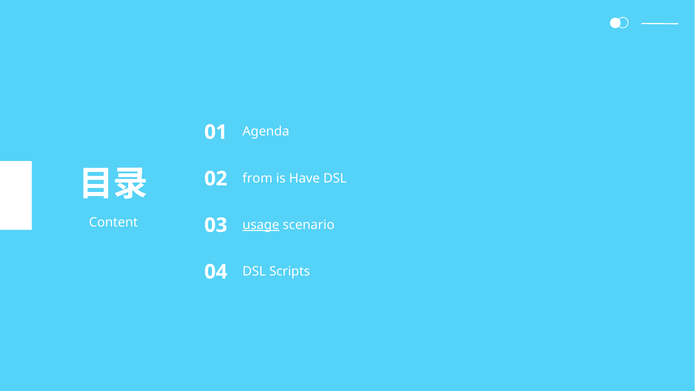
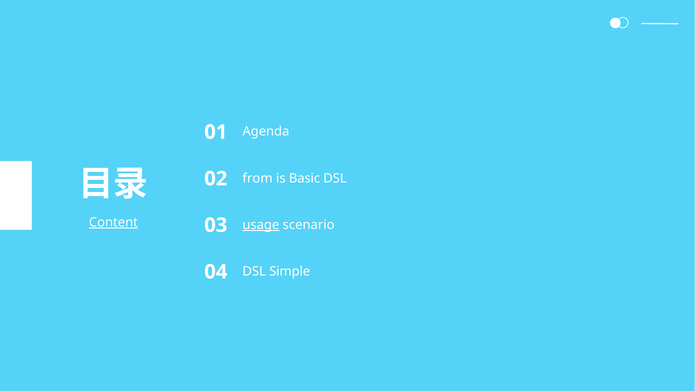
Have: Have -> Basic
Content underline: none -> present
Scripts: Scripts -> Simple
